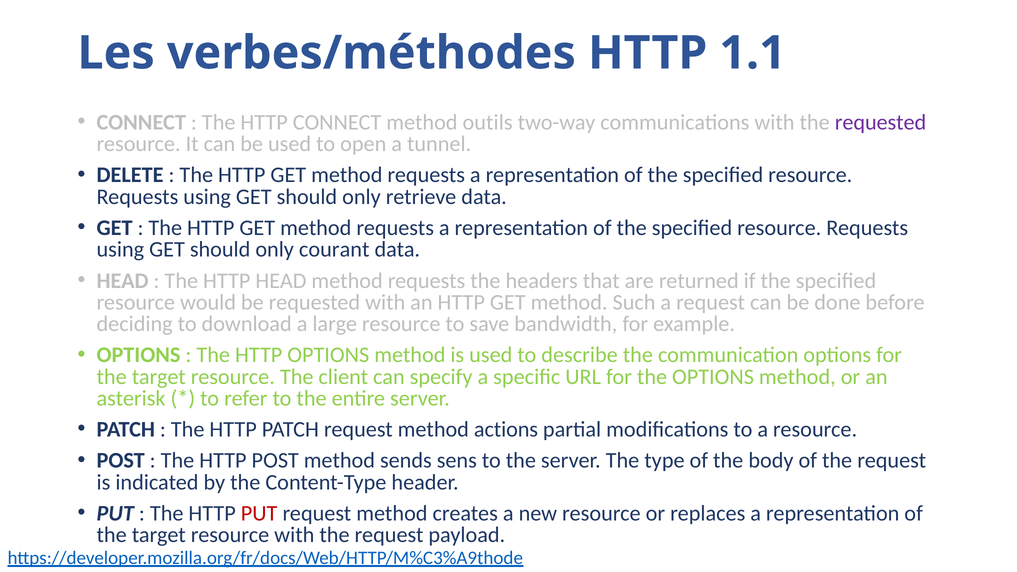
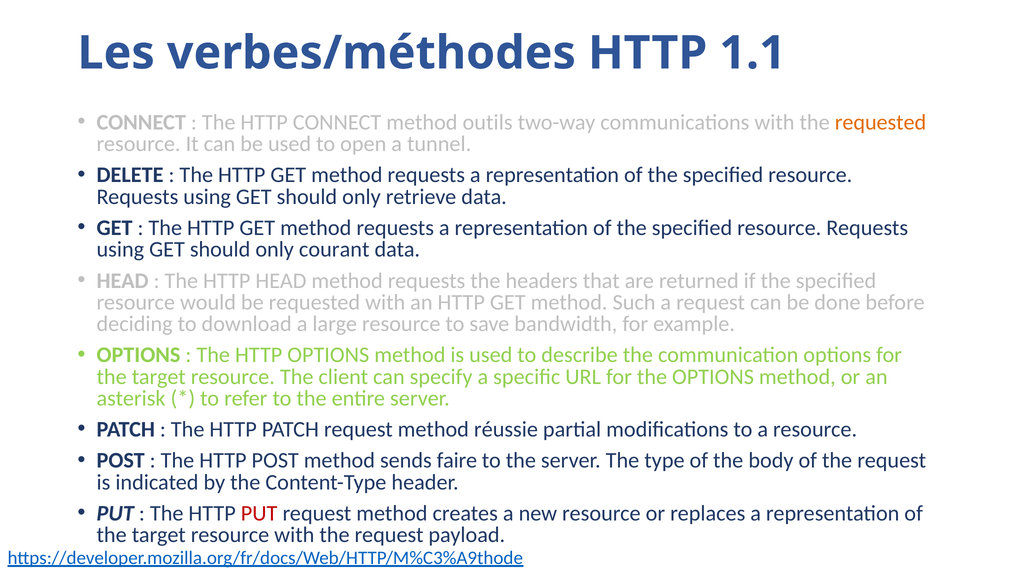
requested at (880, 122) colour: purple -> orange
actions: actions -> réussie
sens: sens -> faire
